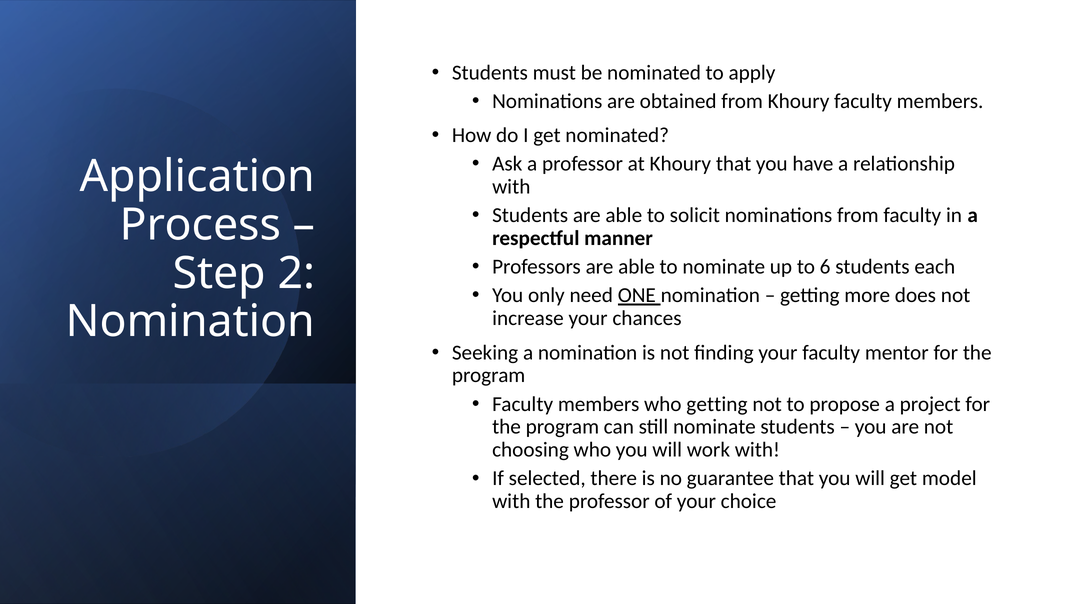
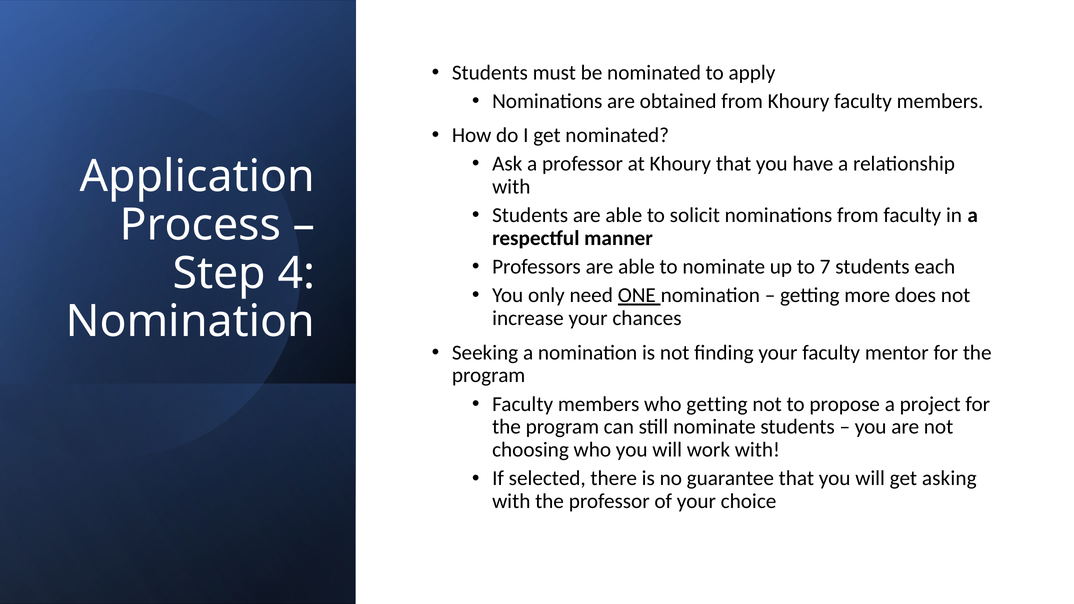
6: 6 -> 7
2: 2 -> 4
model: model -> asking
